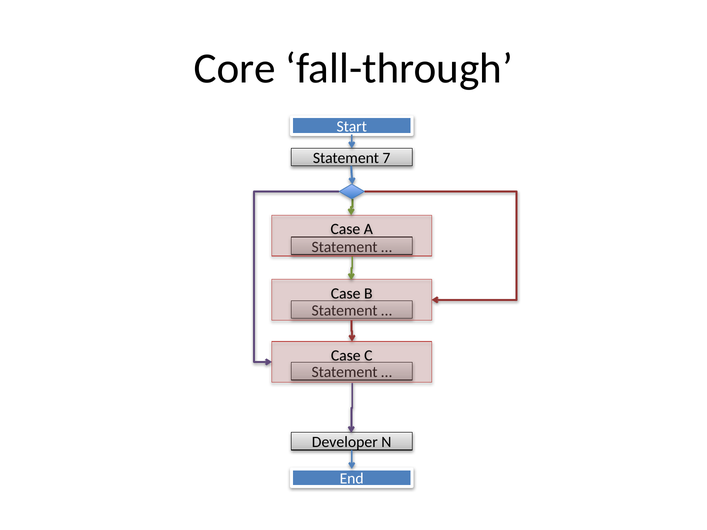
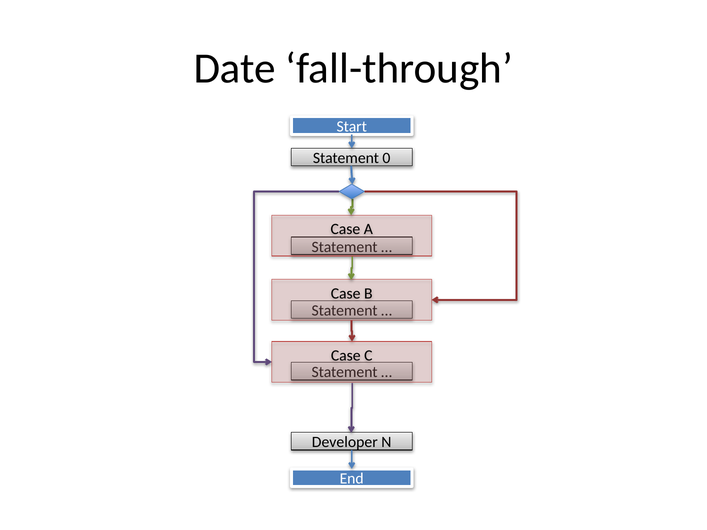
Core: Core -> Date
7: 7 -> 0
